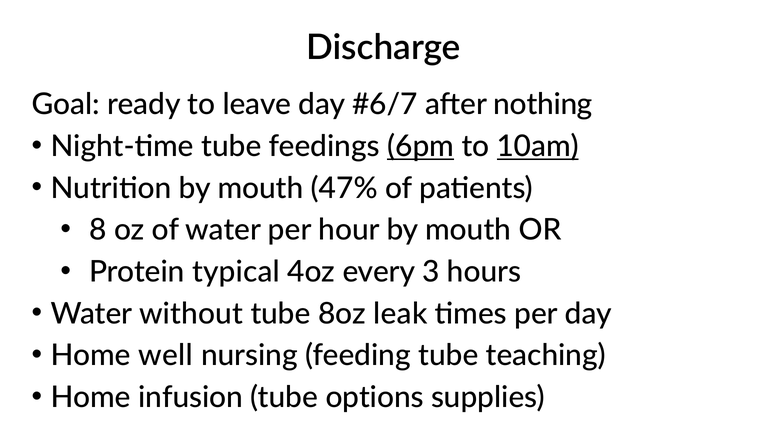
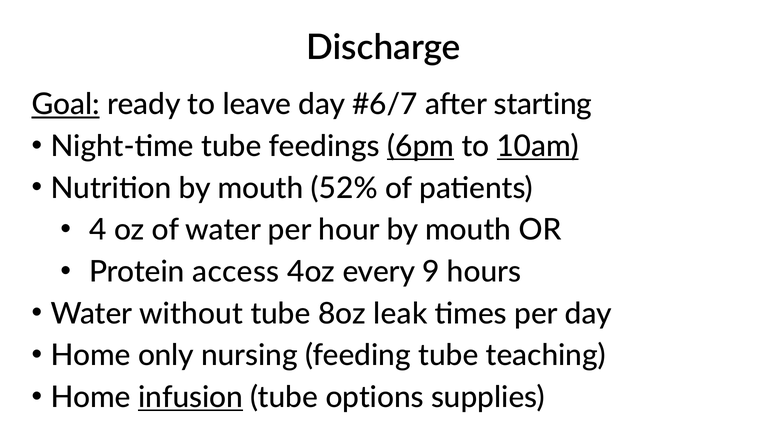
Goal underline: none -> present
nothing: nothing -> starting
47%: 47% -> 52%
8: 8 -> 4
typical: typical -> access
3: 3 -> 9
well: well -> only
infusion underline: none -> present
